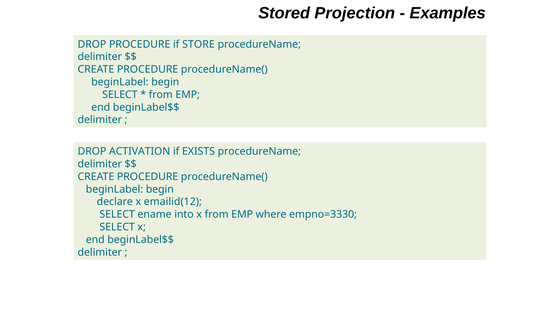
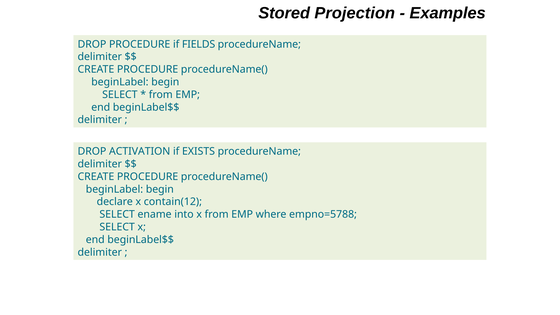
STORE: STORE -> FIELDS
emailid(12: emailid(12 -> contain(12
empno=3330: empno=3330 -> empno=5788
